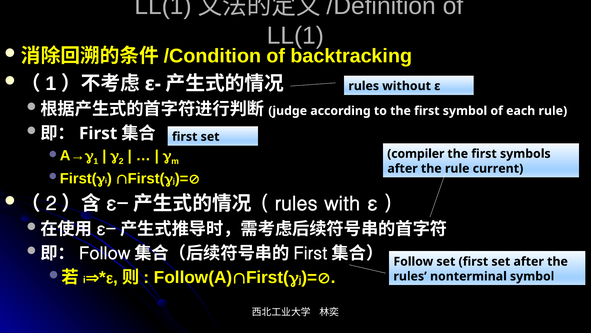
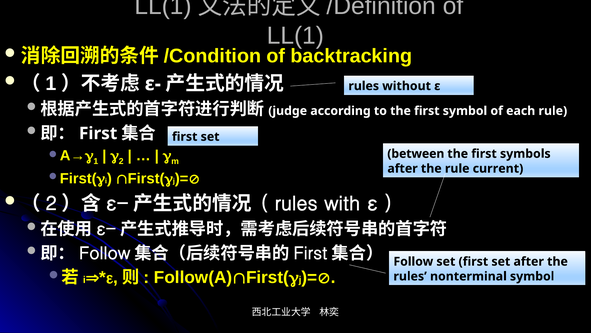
compiler: compiler -> between
